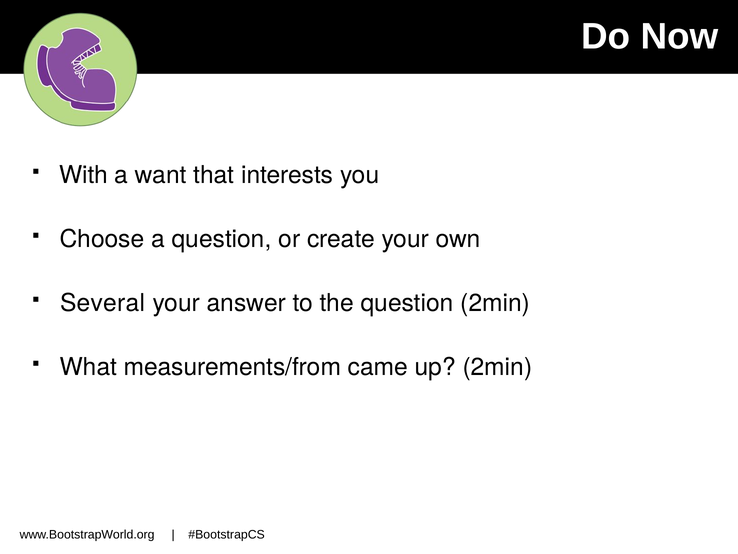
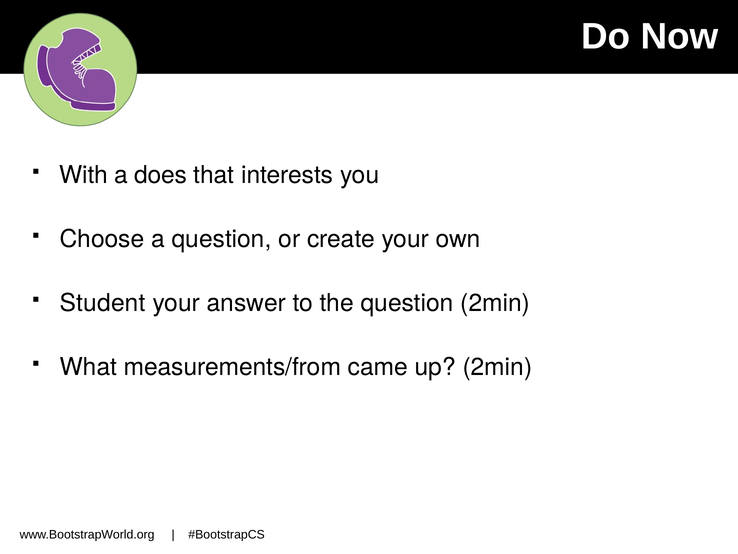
want: want -> does
Several: Several -> Student
